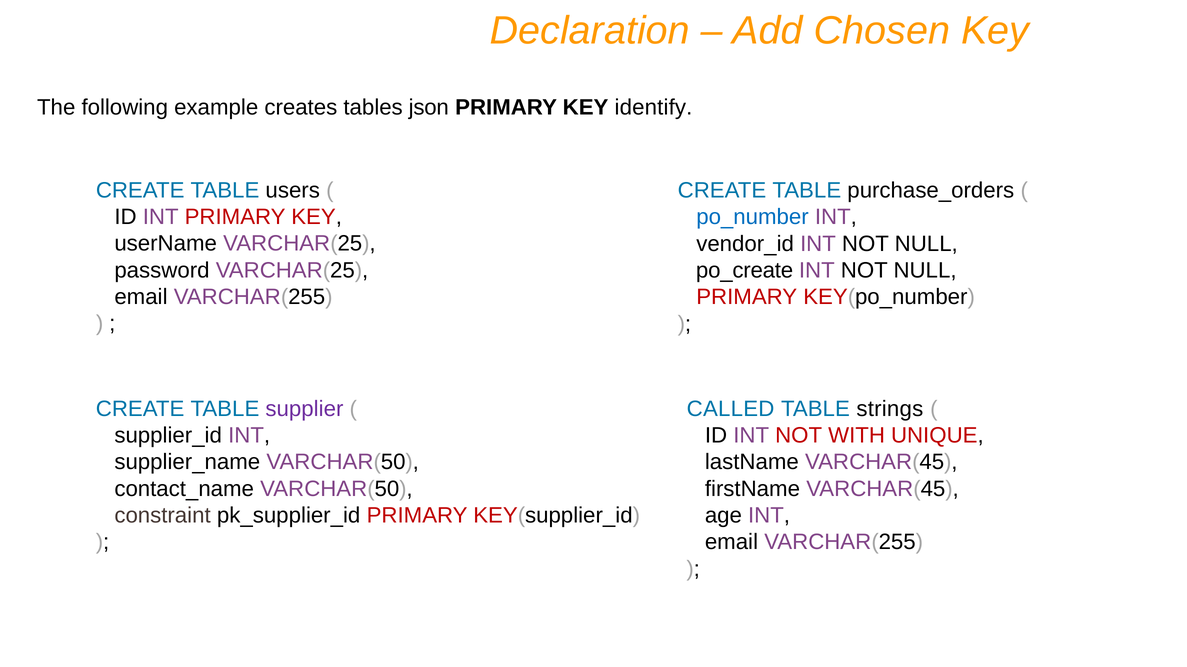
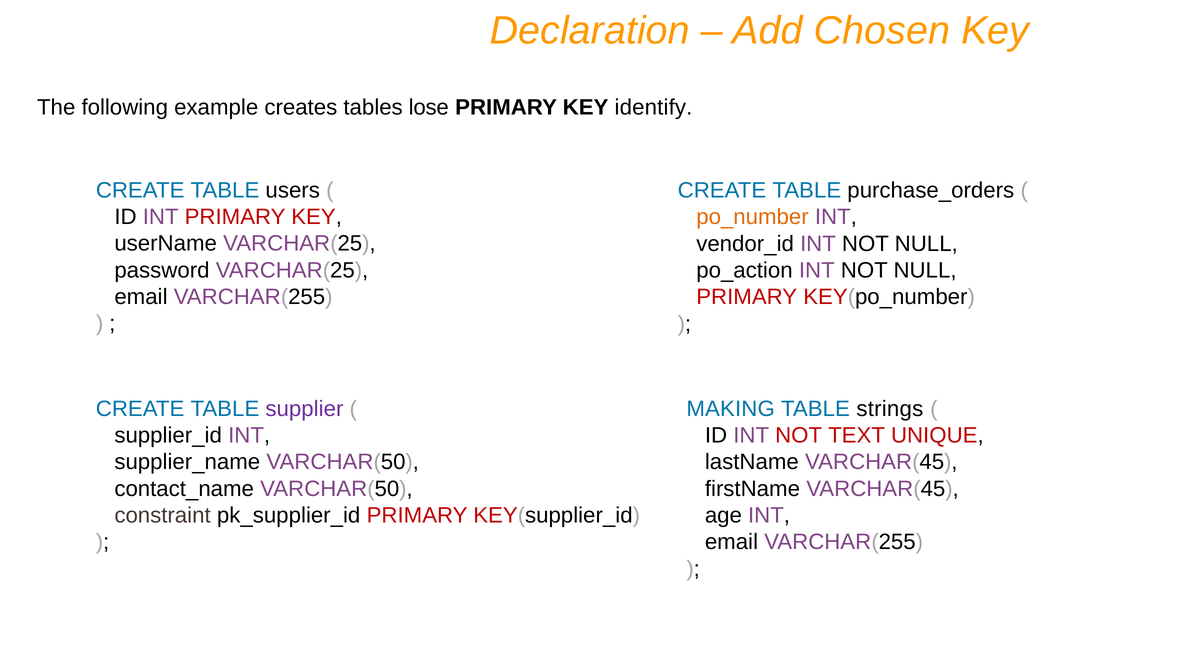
json: json -> lose
po_number colour: blue -> orange
po_create: po_create -> po_action
CALLED: CALLED -> MAKING
WITH: WITH -> TEXT
